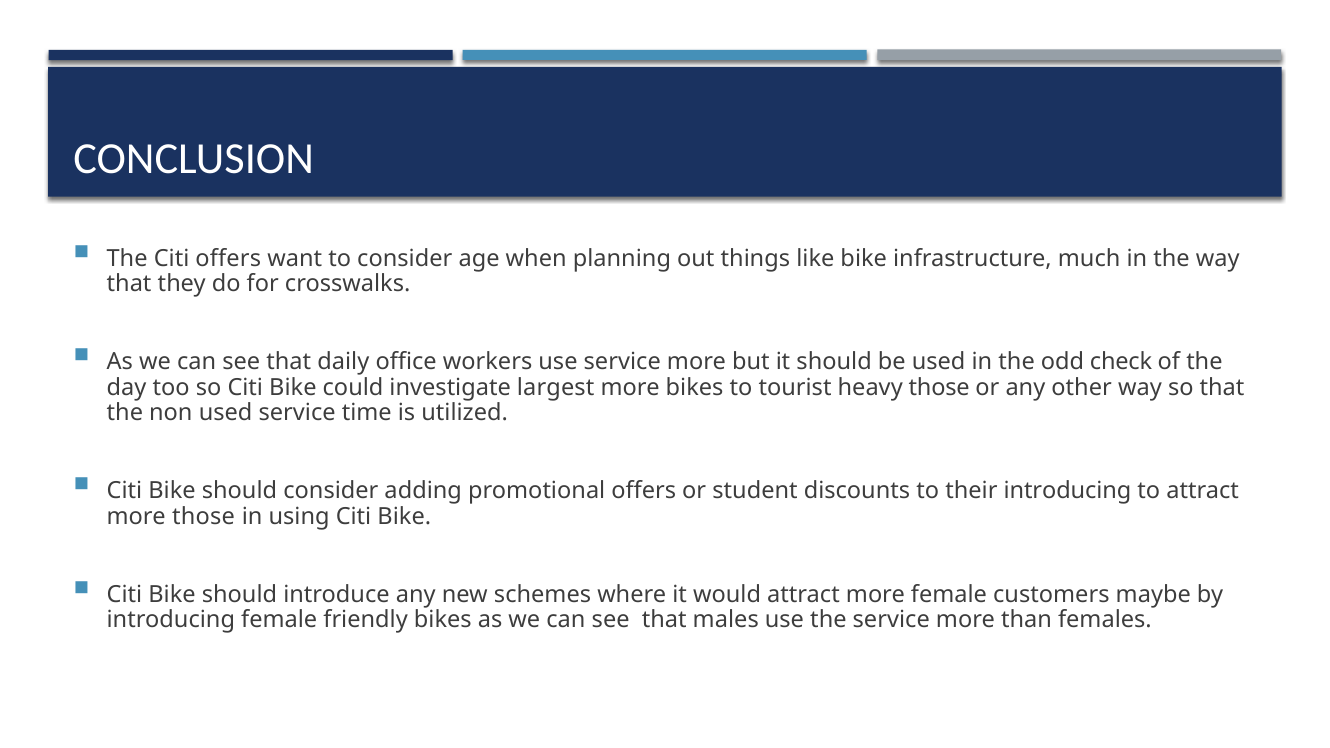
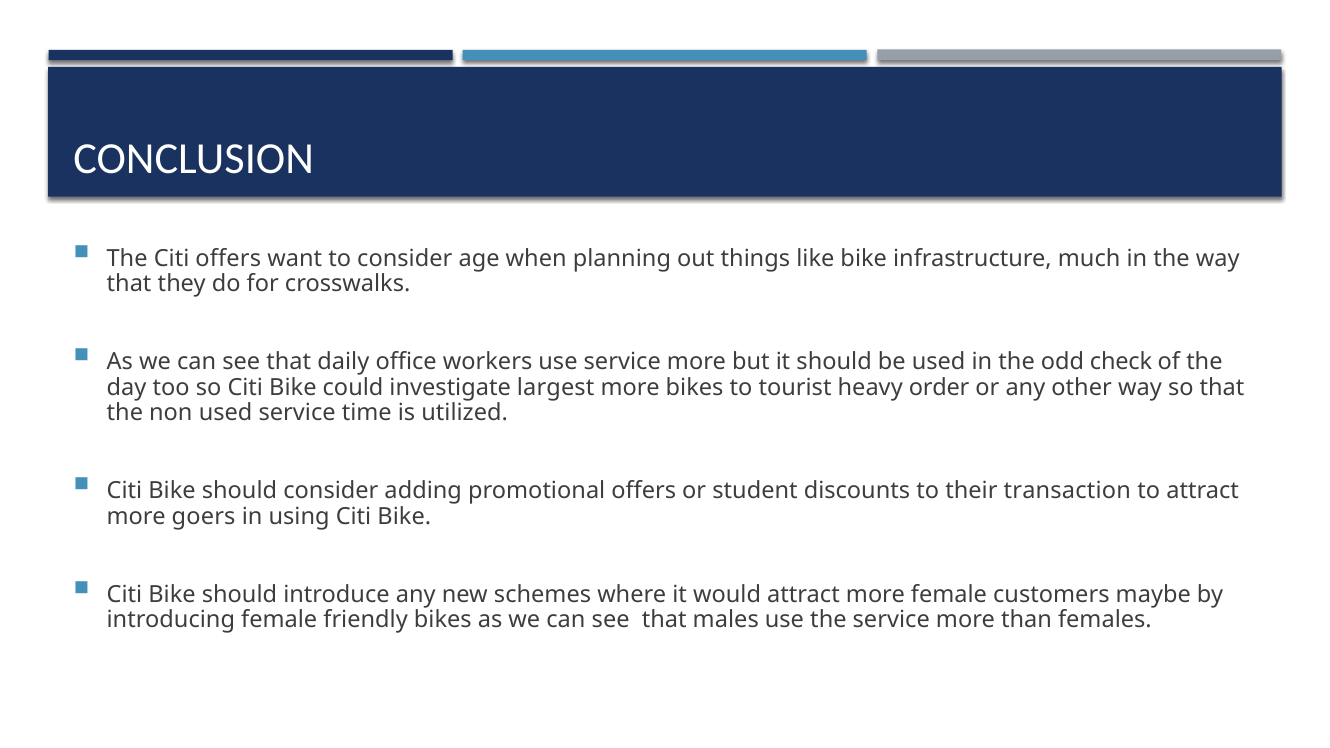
heavy those: those -> order
their introducing: introducing -> transaction
more those: those -> goers
